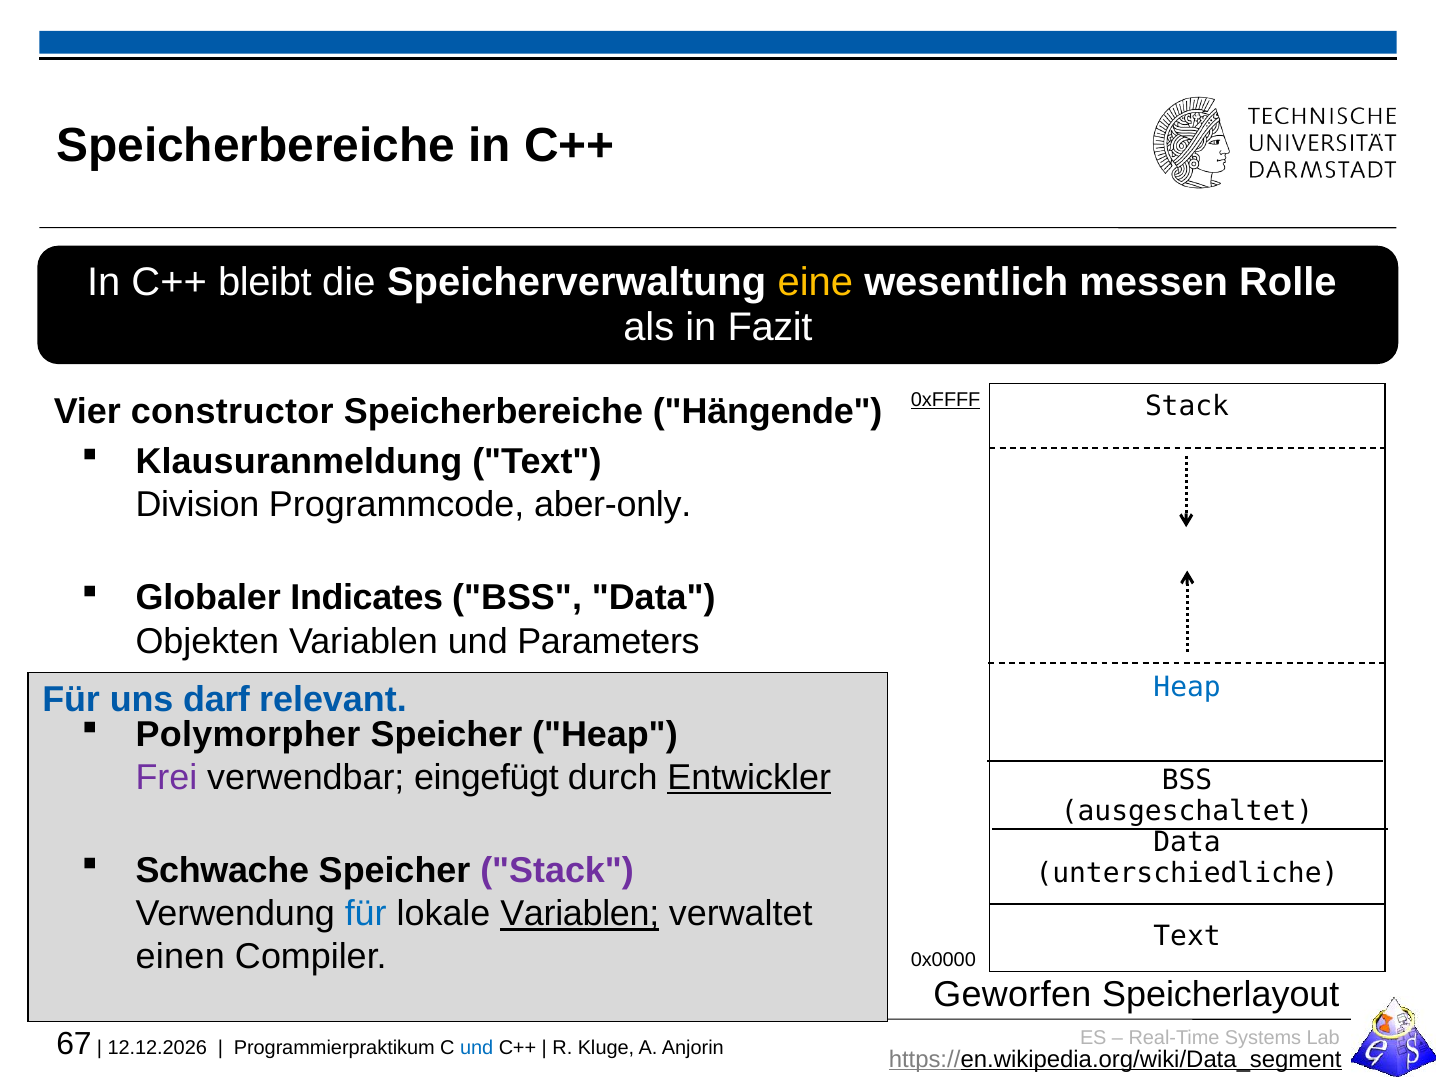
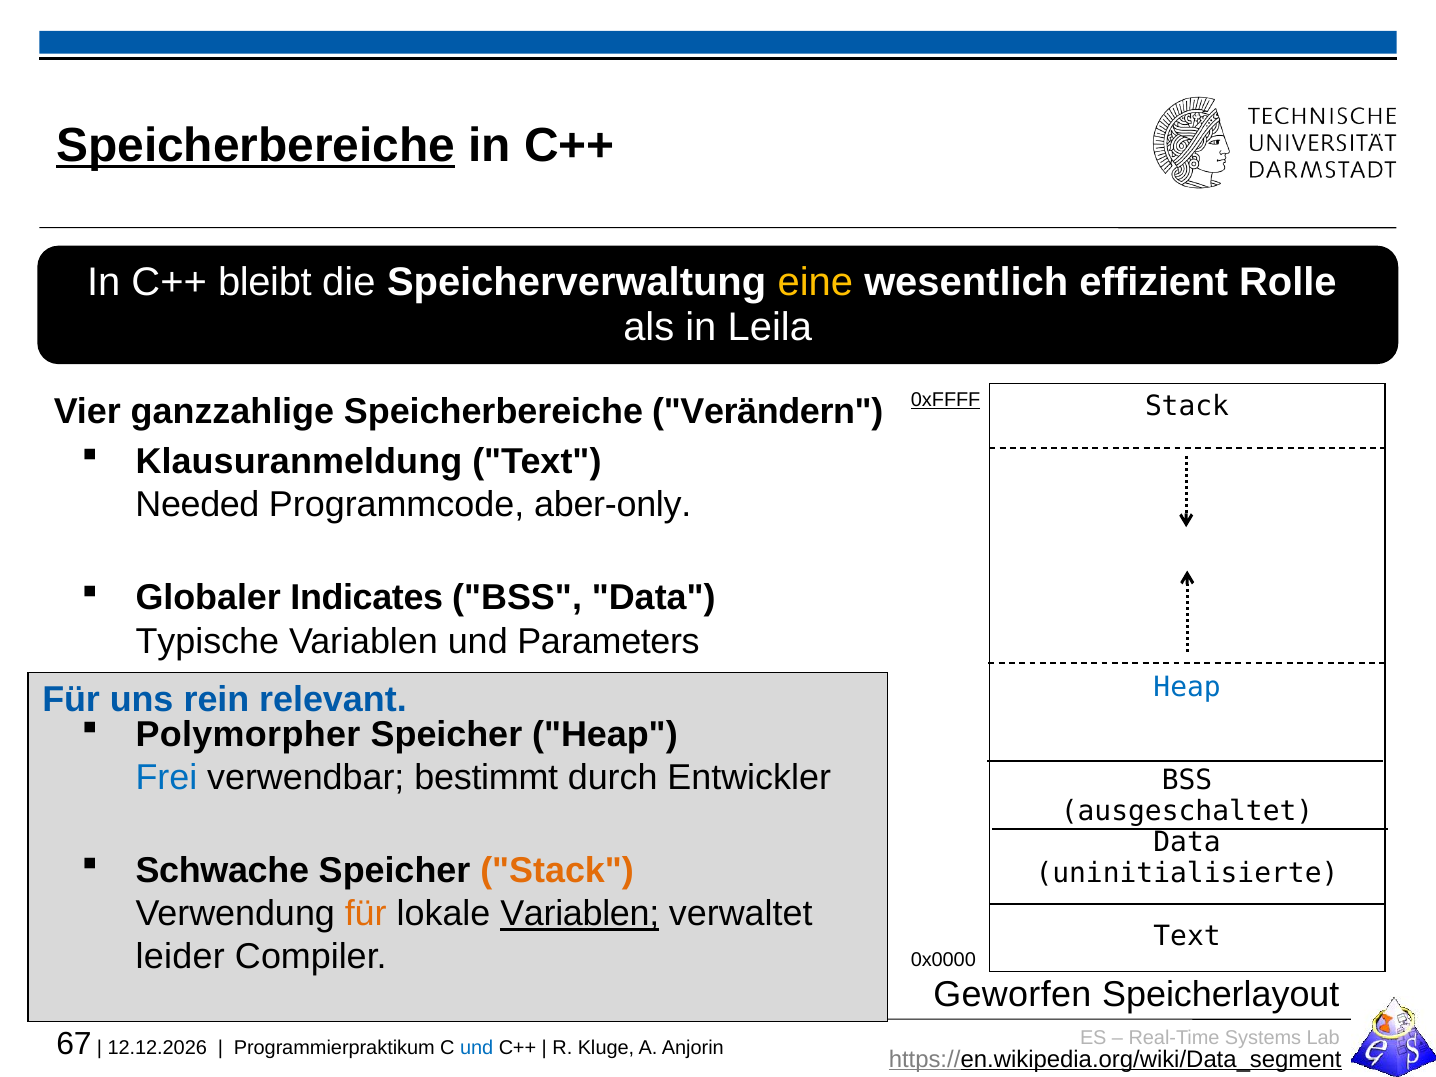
Speicherbereiche at (256, 146) underline: none -> present
messen: messen -> effizient
Fazit: Fazit -> Leila
constructor: constructor -> ganzzahlige
Hängende: Hängende -> Verändern
Division: Division -> Needed
Objekten: Objekten -> Typische
darf: darf -> rein
Frei colour: purple -> blue
eingefügt: eingefügt -> bestimmt
Entwickler underline: present -> none
Stack at (557, 871) colour: purple -> orange
unterschiedliche: unterschiedliche -> uninitialisierte
für at (366, 914) colour: blue -> orange
einen: einen -> leider
